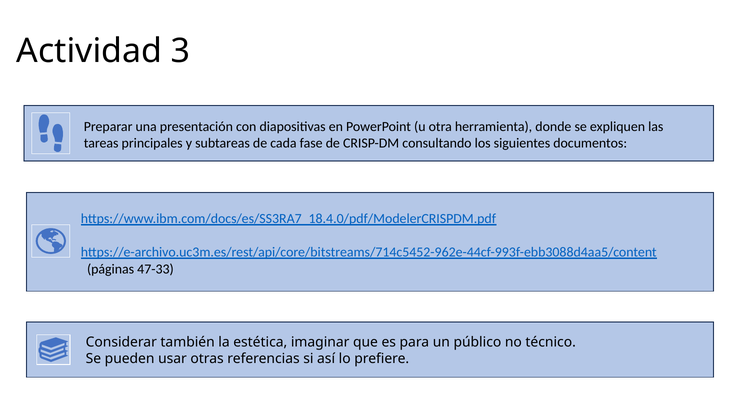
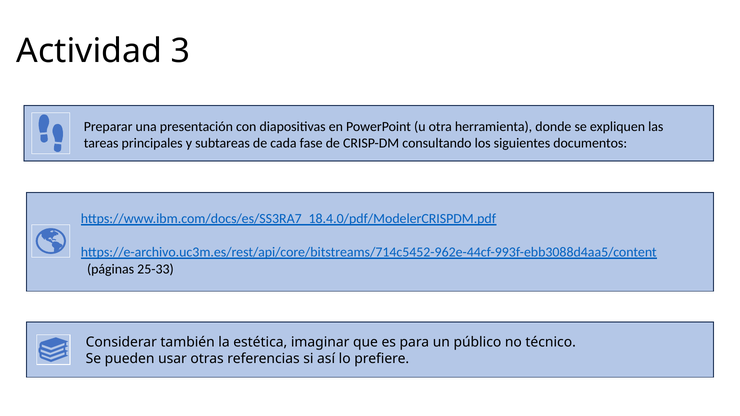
47-33: 47-33 -> 25-33
